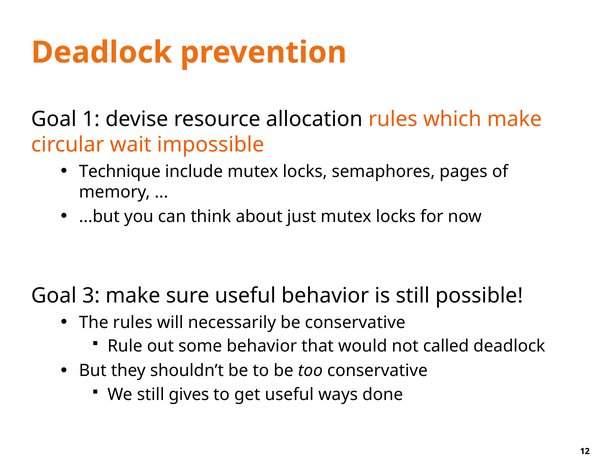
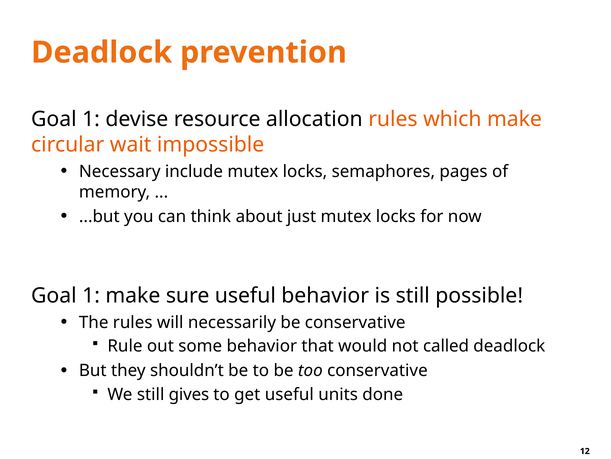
Technique: Technique -> Necessary
3 at (91, 295): 3 -> 1
ways: ways -> units
